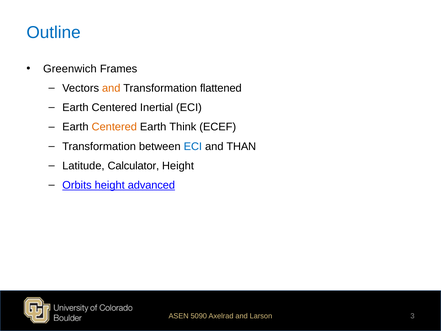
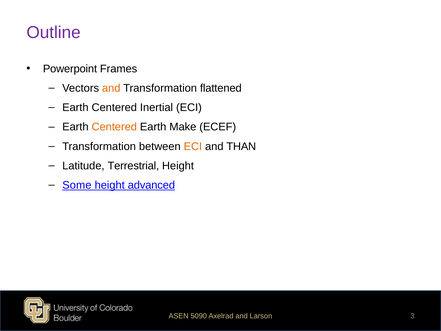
Outline colour: blue -> purple
Greenwich: Greenwich -> Powerpoint
Think: Think -> Make
ECI at (193, 146) colour: blue -> orange
Calculator: Calculator -> Terrestrial
Orbits: Orbits -> Some
